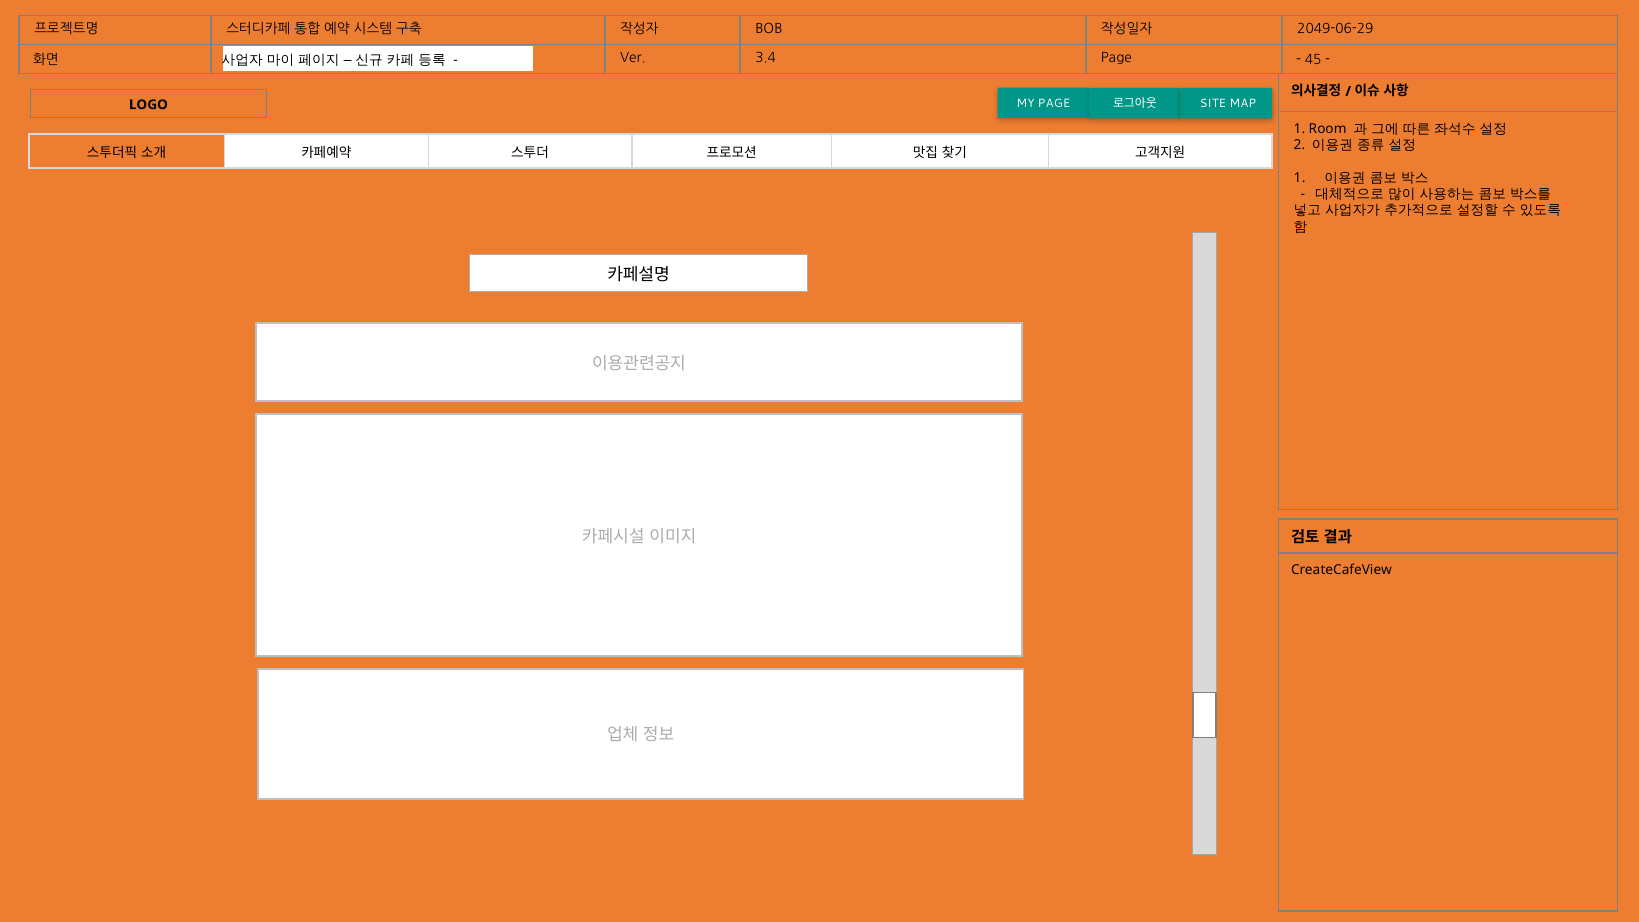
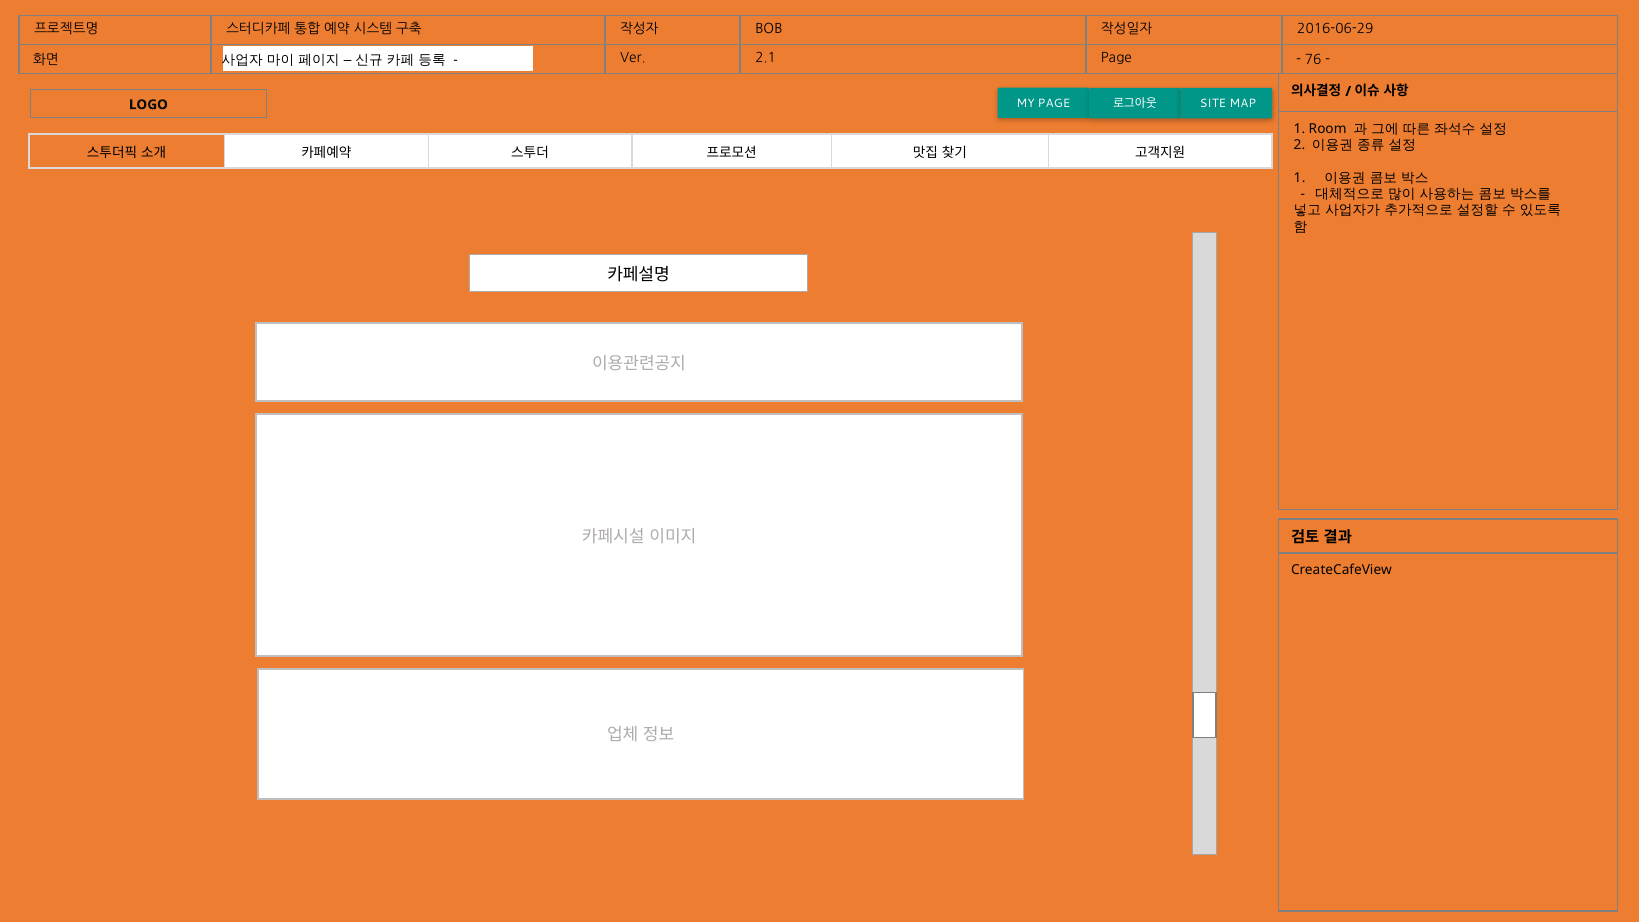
2049-06-29: 2049-06-29 -> 2016-06-29
3.4: 3.4 -> 2.1
45: 45 -> 76
